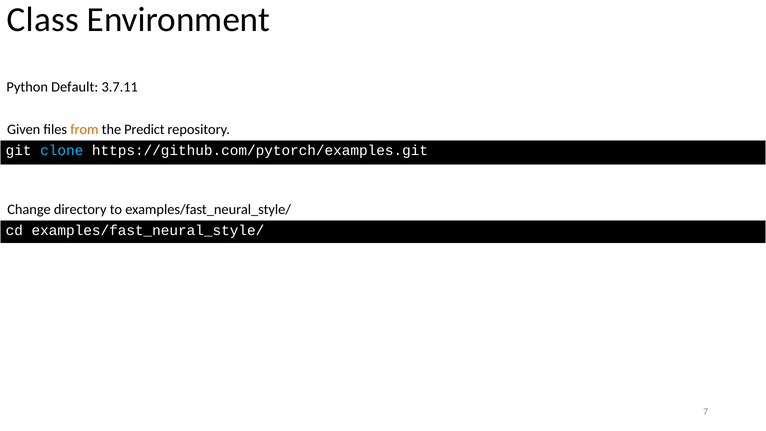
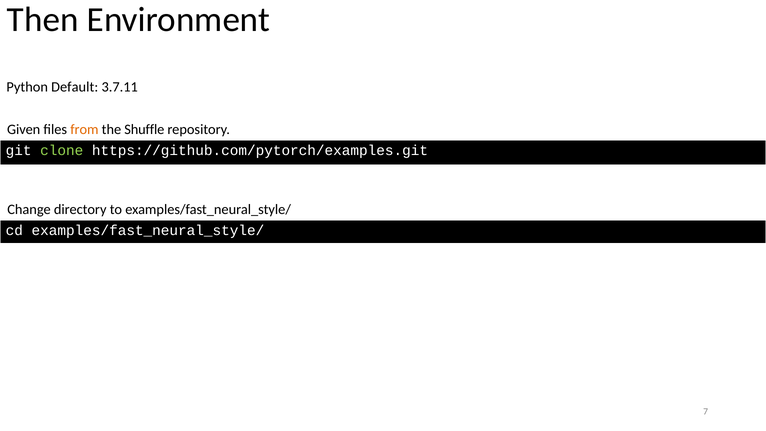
Class: Class -> Then
Predict: Predict -> Shuffle
clone colour: light blue -> light green
